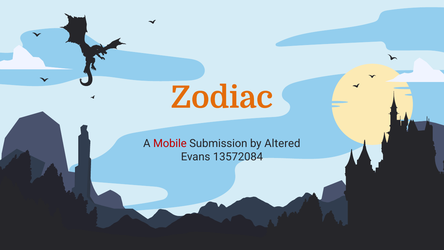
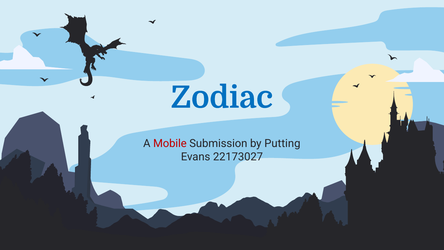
Zodiac colour: orange -> blue
Altered: Altered -> Putting
13572084: 13572084 -> 22173027
